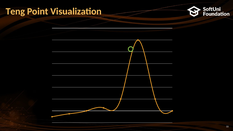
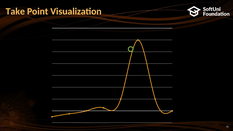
Teng: Teng -> Take
